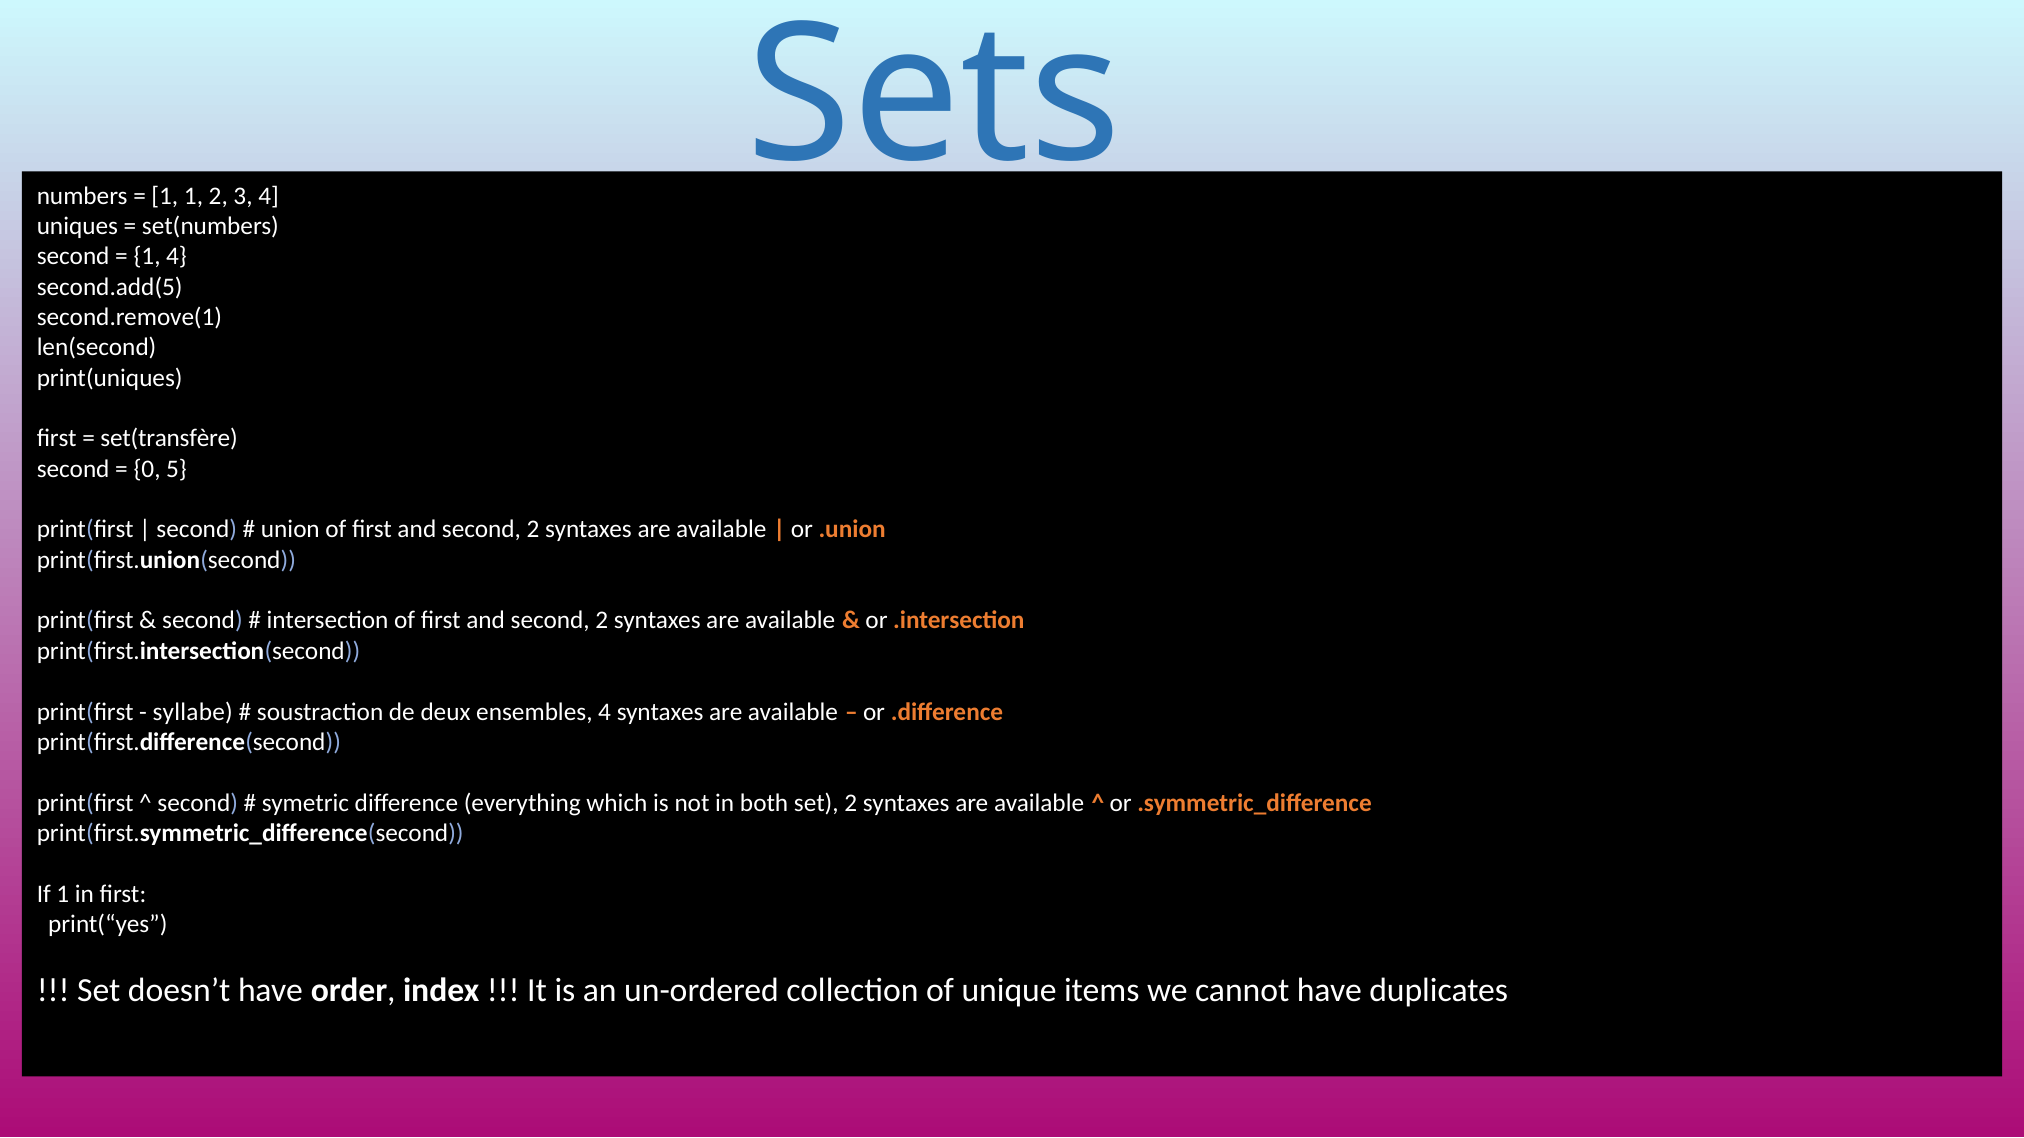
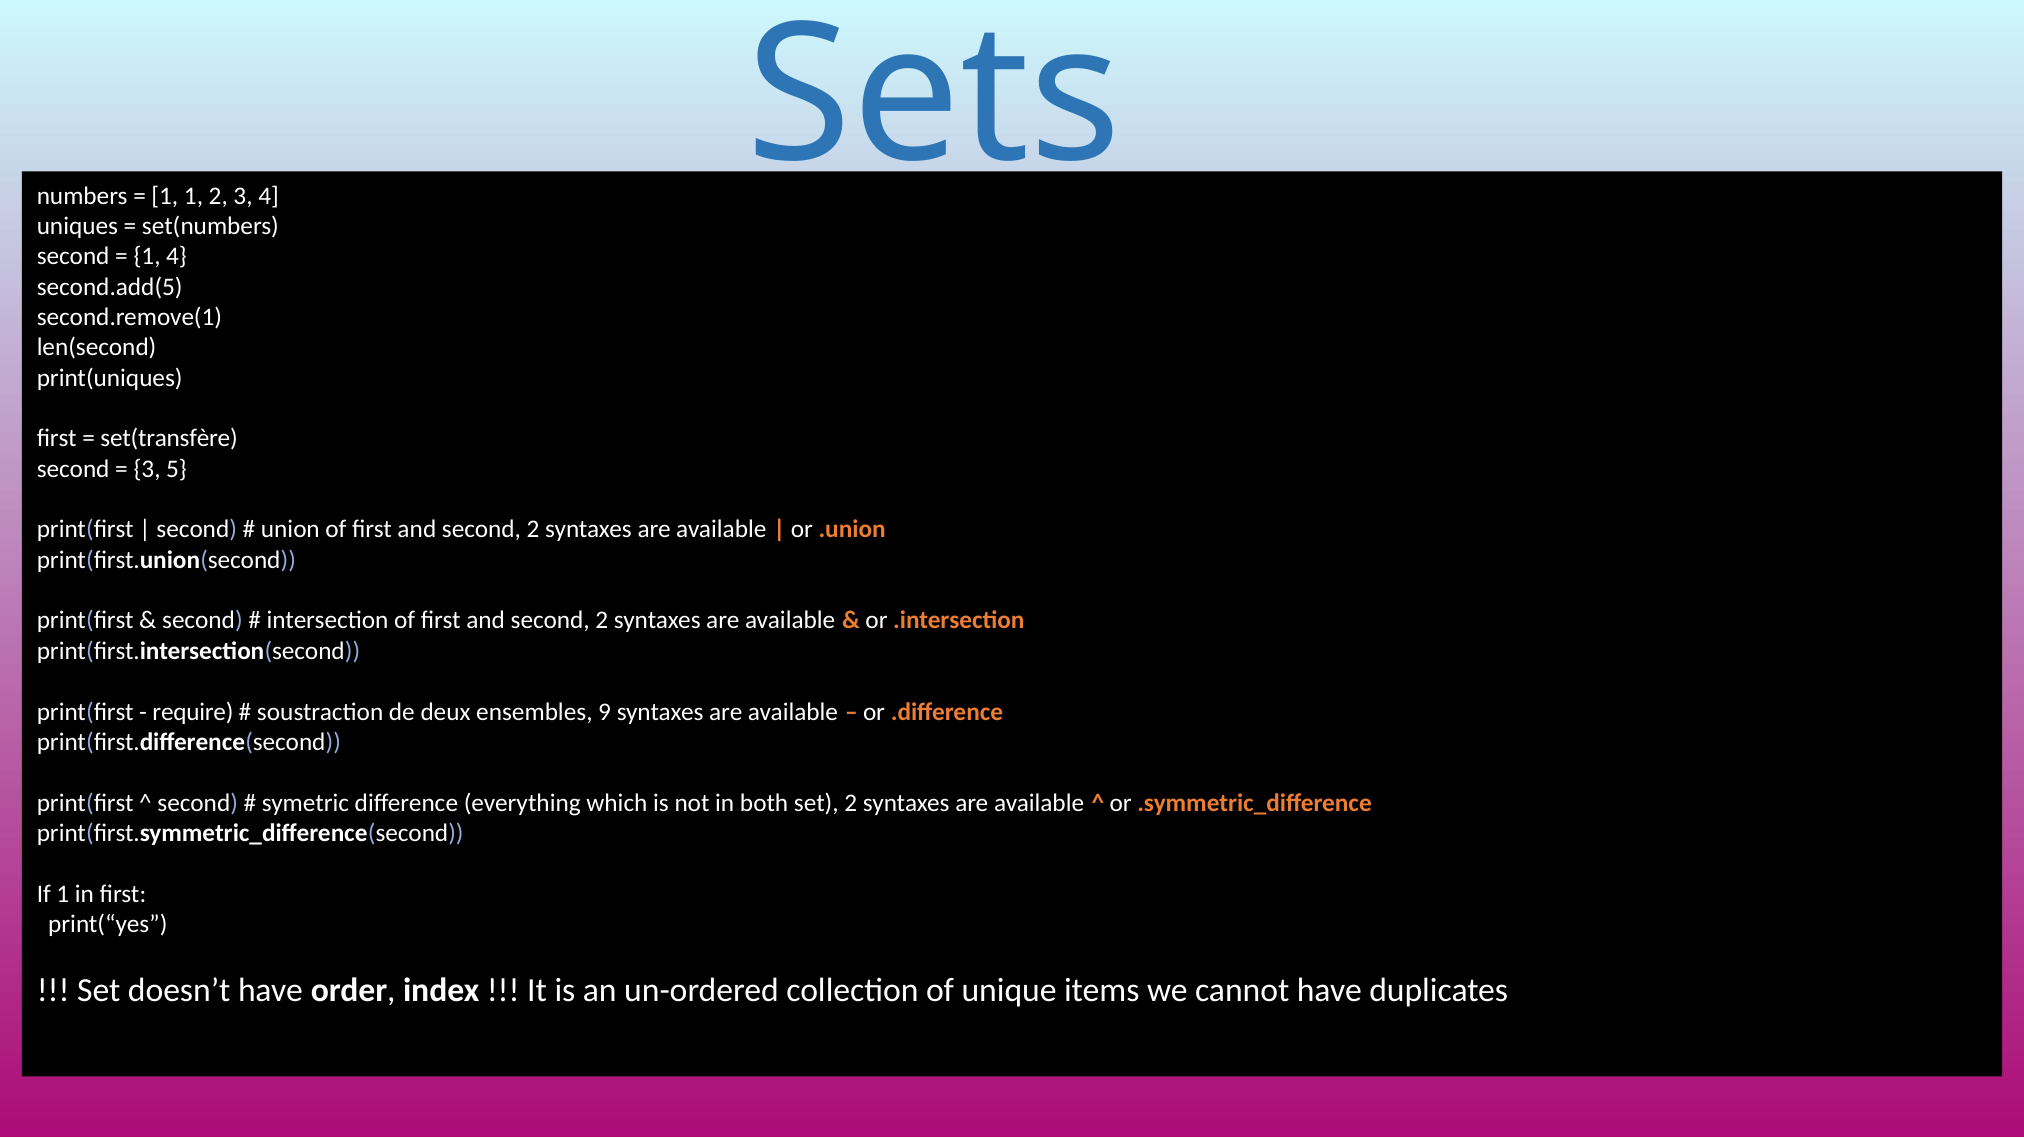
0 at (147, 469): 0 -> 3
syllabe: syllabe -> require
ensembles 4: 4 -> 9
